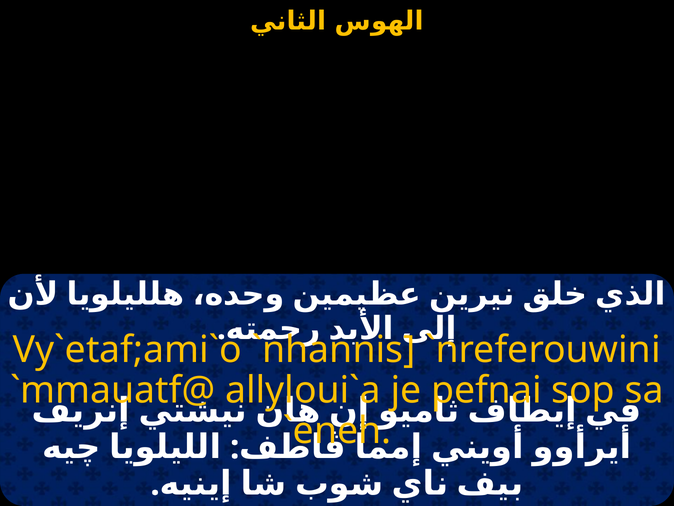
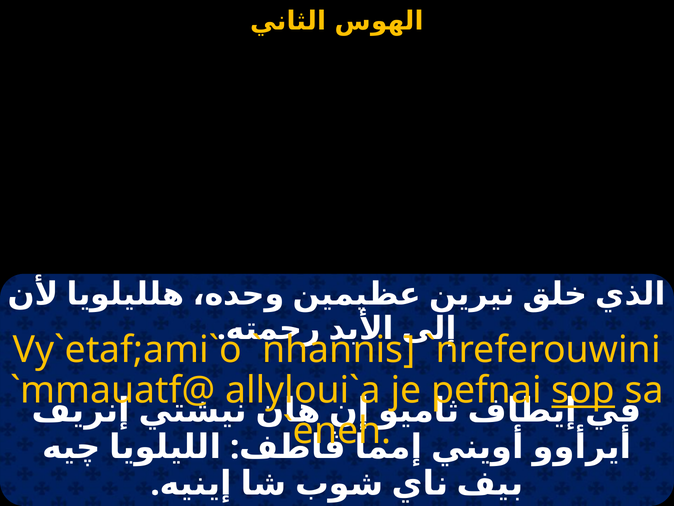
sop underline: none -> present
